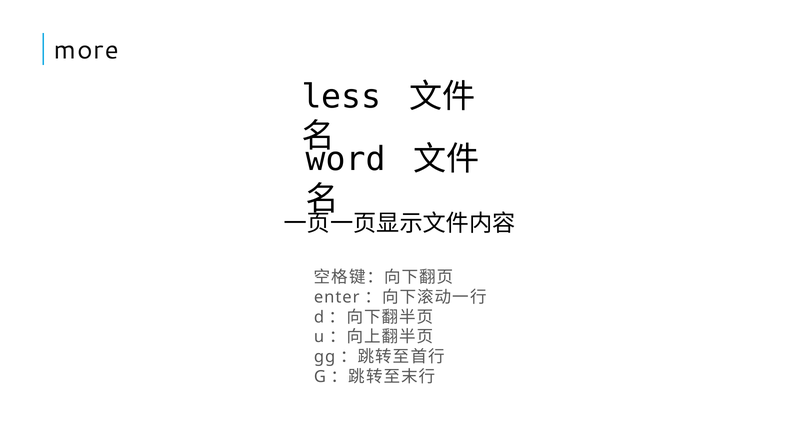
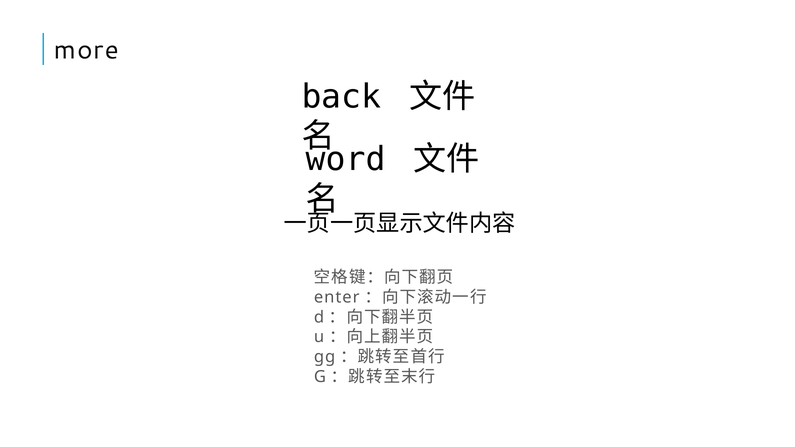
less: less -> back
